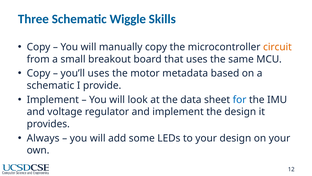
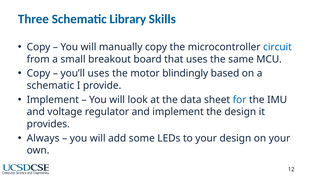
Wiggle: Wiggle -> Library
circuit colour: orange -> blue
metadata: metadata -> blindingly
